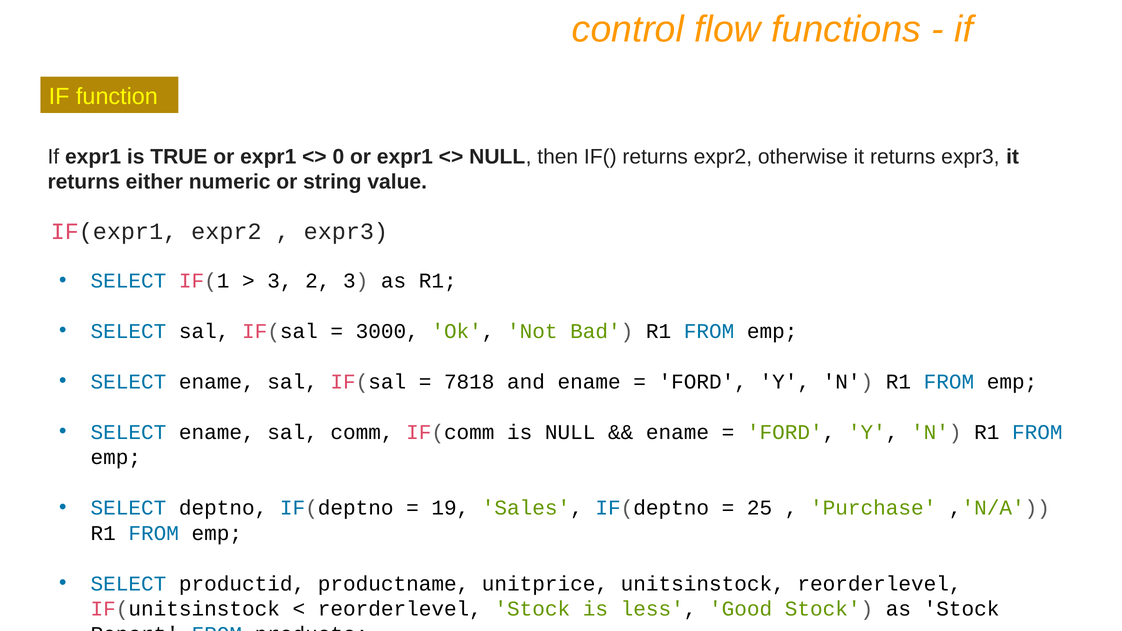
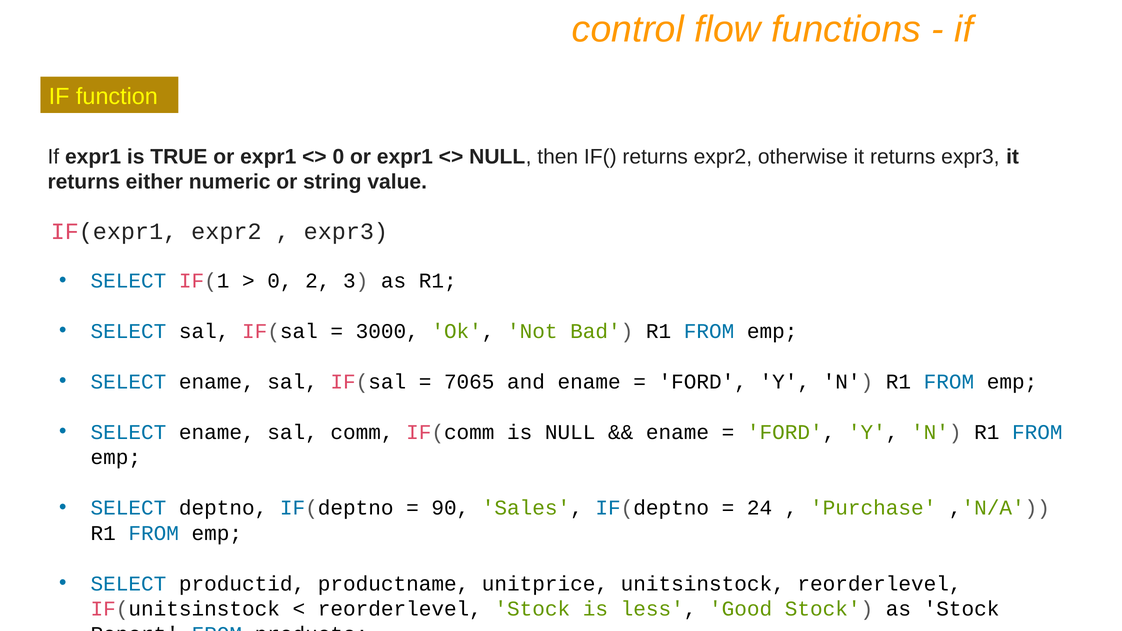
3 at (280, 281): 3 -> 0
7818: 7818 -> 7065
19: 19 -> 90
25: 25 -> 24
